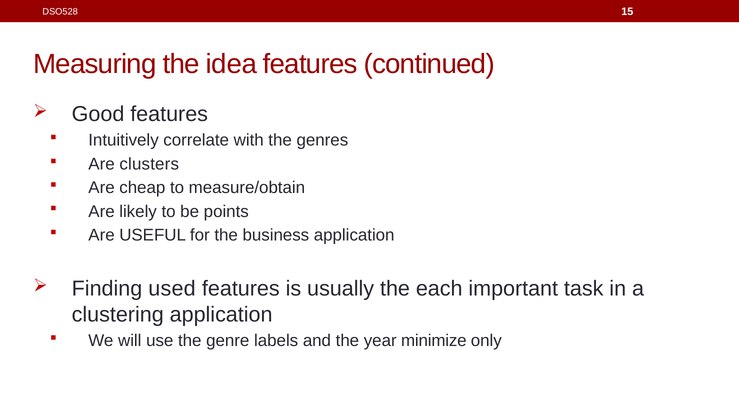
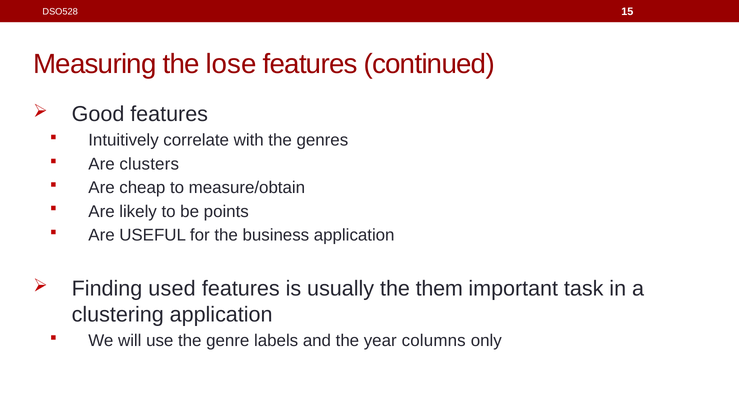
idea: idea -> lose
each: each -> them
minimize: minimize -> columns
